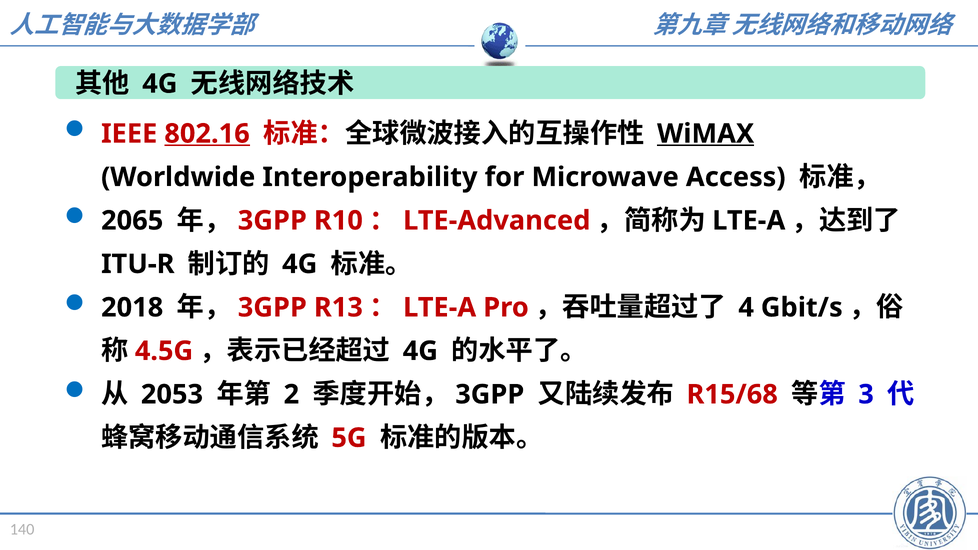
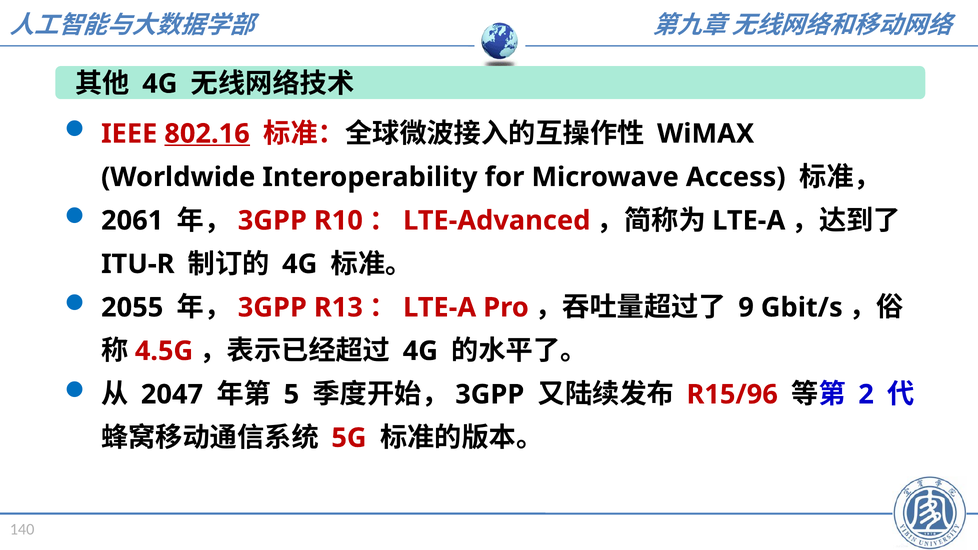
WiMAX underline: present -> none
2065: 2065 -> 2061
2018: 2018 -> 2055
4: 4 -> 9
2053: 2053 -> 2047
2: 2 -> 5
R15/68: R15/68 -> R15/96
3: 3 -> 2
